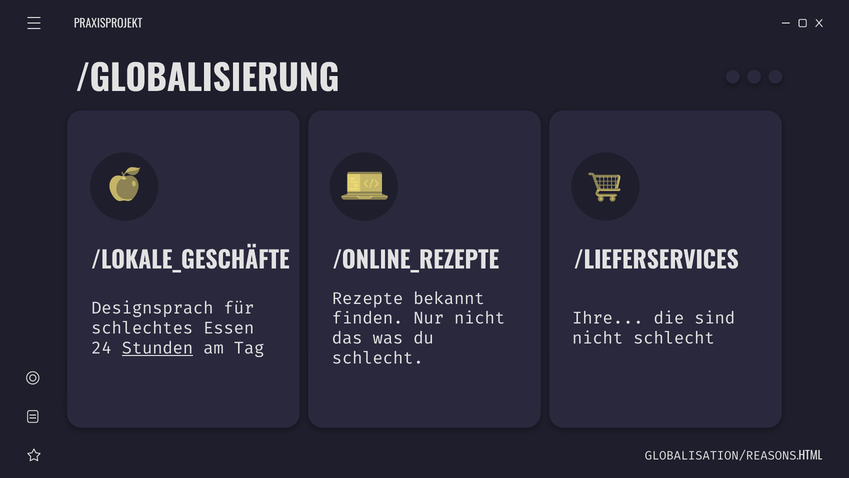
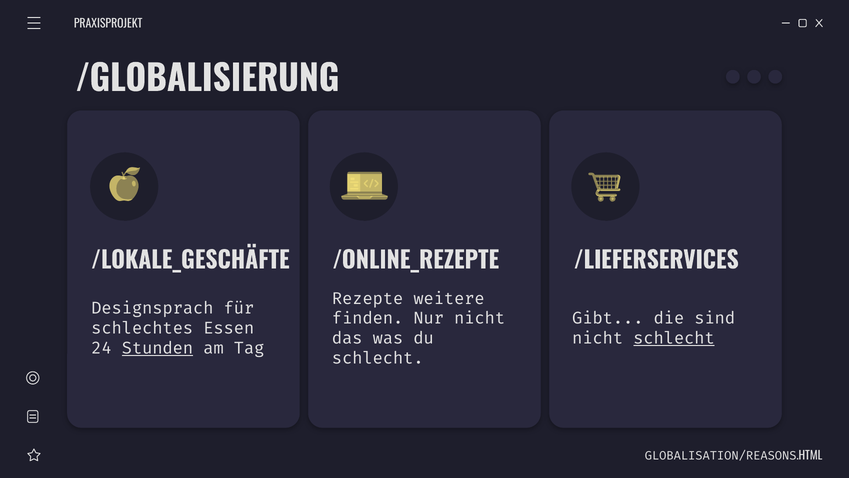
bekannt: bekannt -> weitere
Ihre: Ihre -> Gibt
schlecht at (674, 338) underline: none -> present
